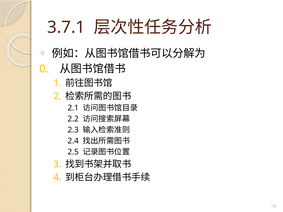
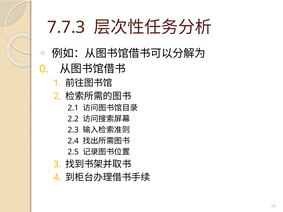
3.7.1: 3.7.1 -> 7.7.3
